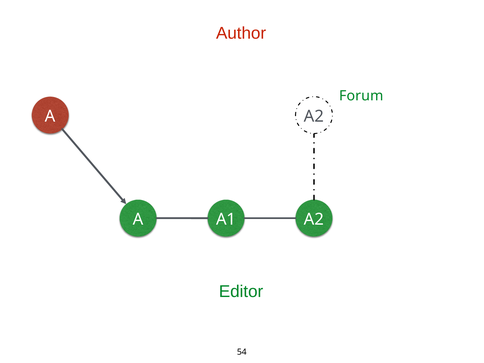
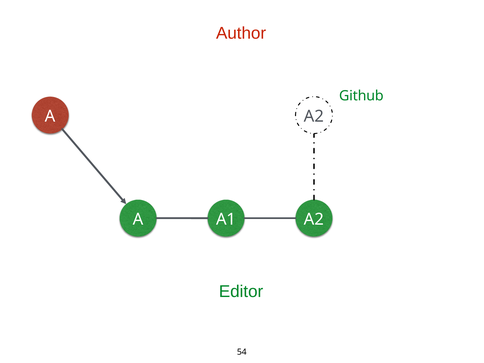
Forum: Forum -> Github
